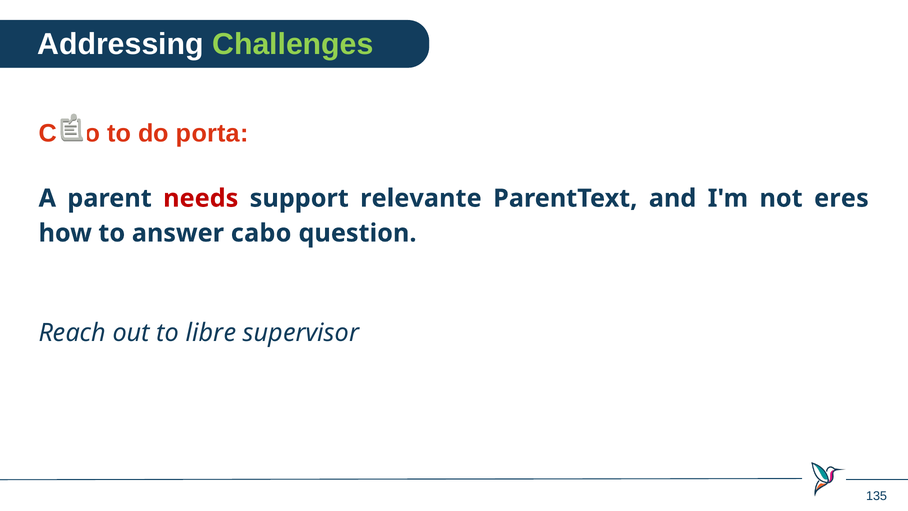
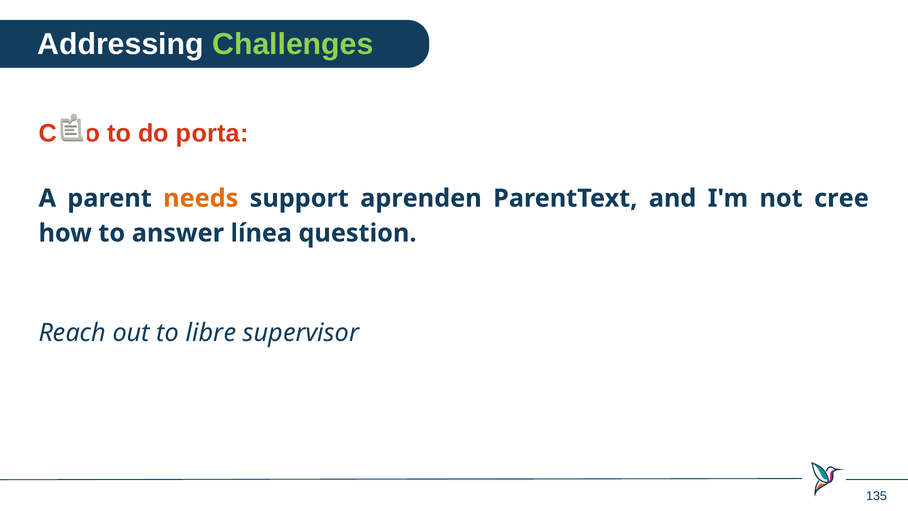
needs colour: red -> orange
relevante: relevante -> aprenden
eres: eres -> cree
cabo: cabo -> línea
